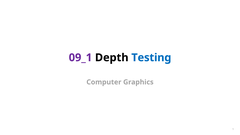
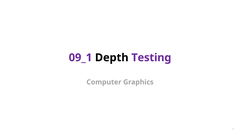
Testing colour: blue -> purple
